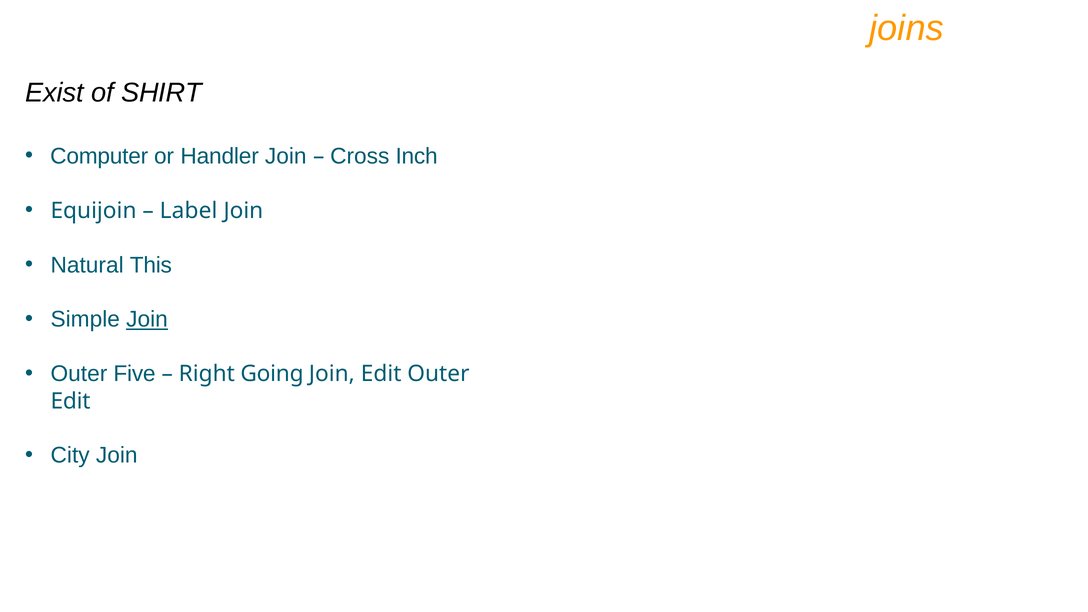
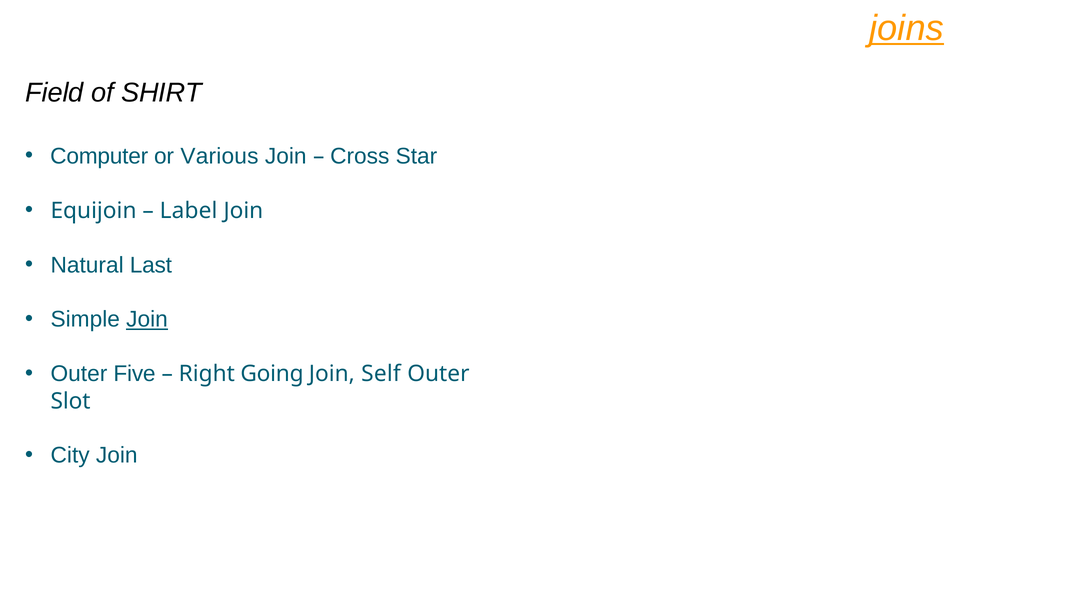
joins underline: none -> present
Exist: Exist -> Field
Handler: Handler -> Various
Inch: Inch -> Star
This: This -> Last
Join Edit: Edit -> Self
Edit at (71, 401): Edit -> Slot
